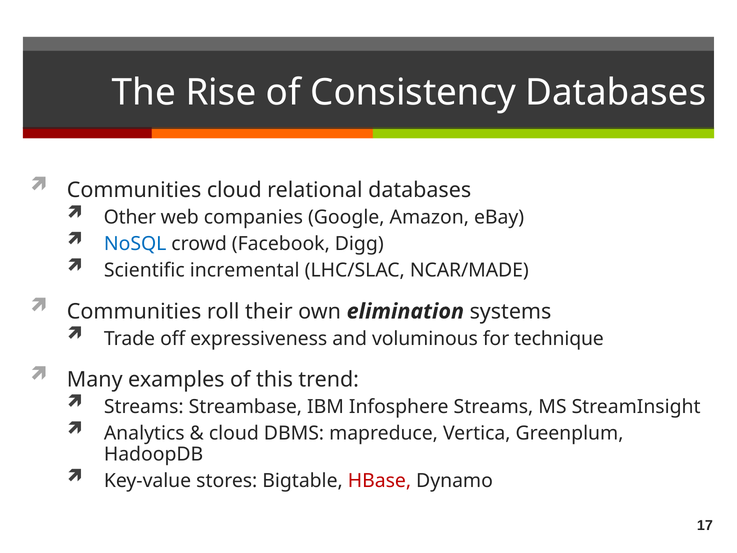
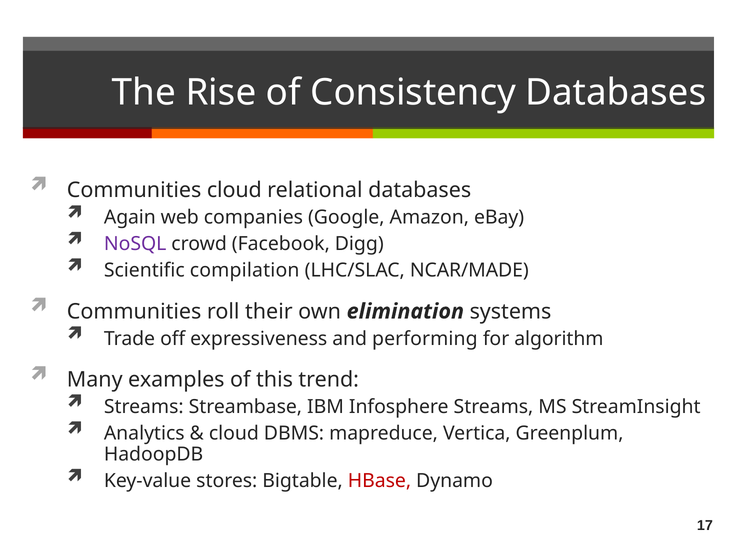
Other: Other -> Again
NoSQL colour: blue -> purple
incremental: incremental -> compilation
voluminous: voluminous -> performing
technique: technique -> algorithm
